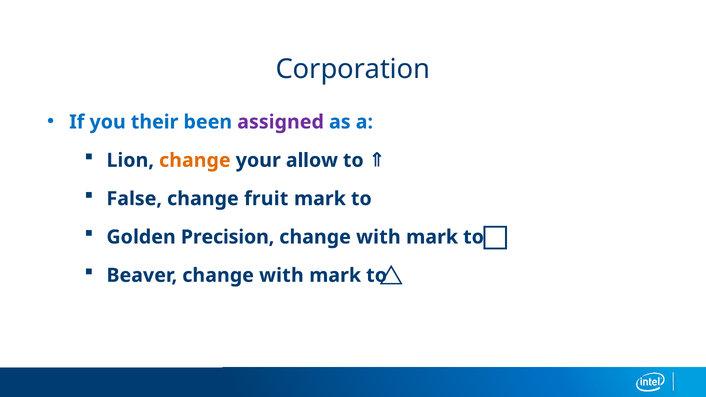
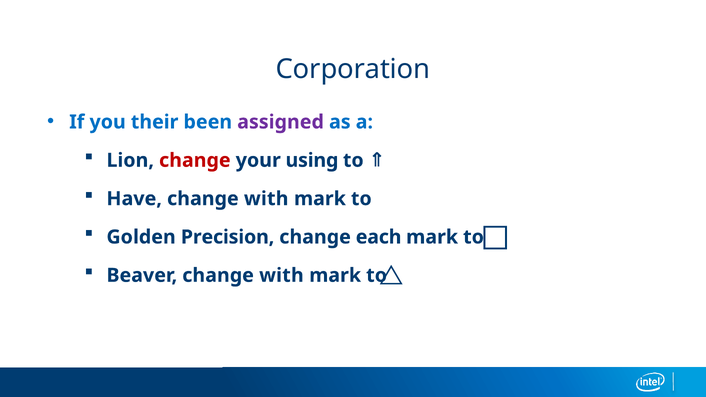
change at (195, 160) colour: orange -> red
allow: allow -> using
False: False -> Have
fruit at (266, 199): fruit -> with
with at (378, 237): with -> each
